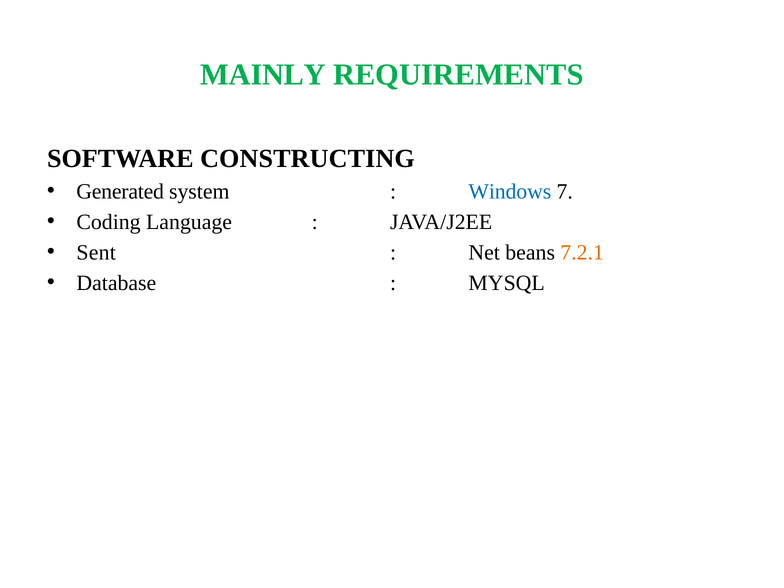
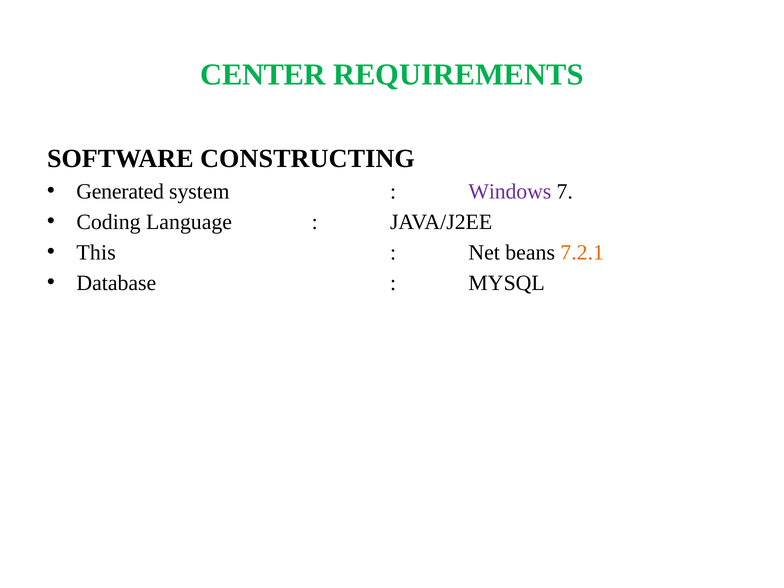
MAINLY: MAINLY -> CENTER
Windows colour: blue -> purple
Sent: Sent -> This
